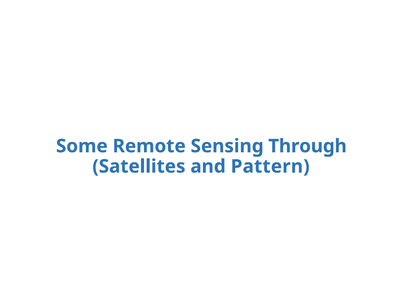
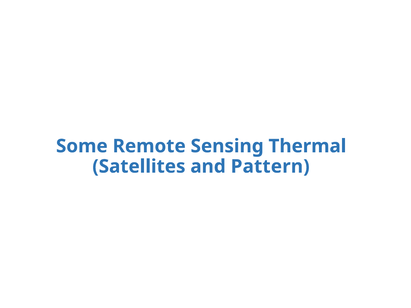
Through: Through -> Thermal
